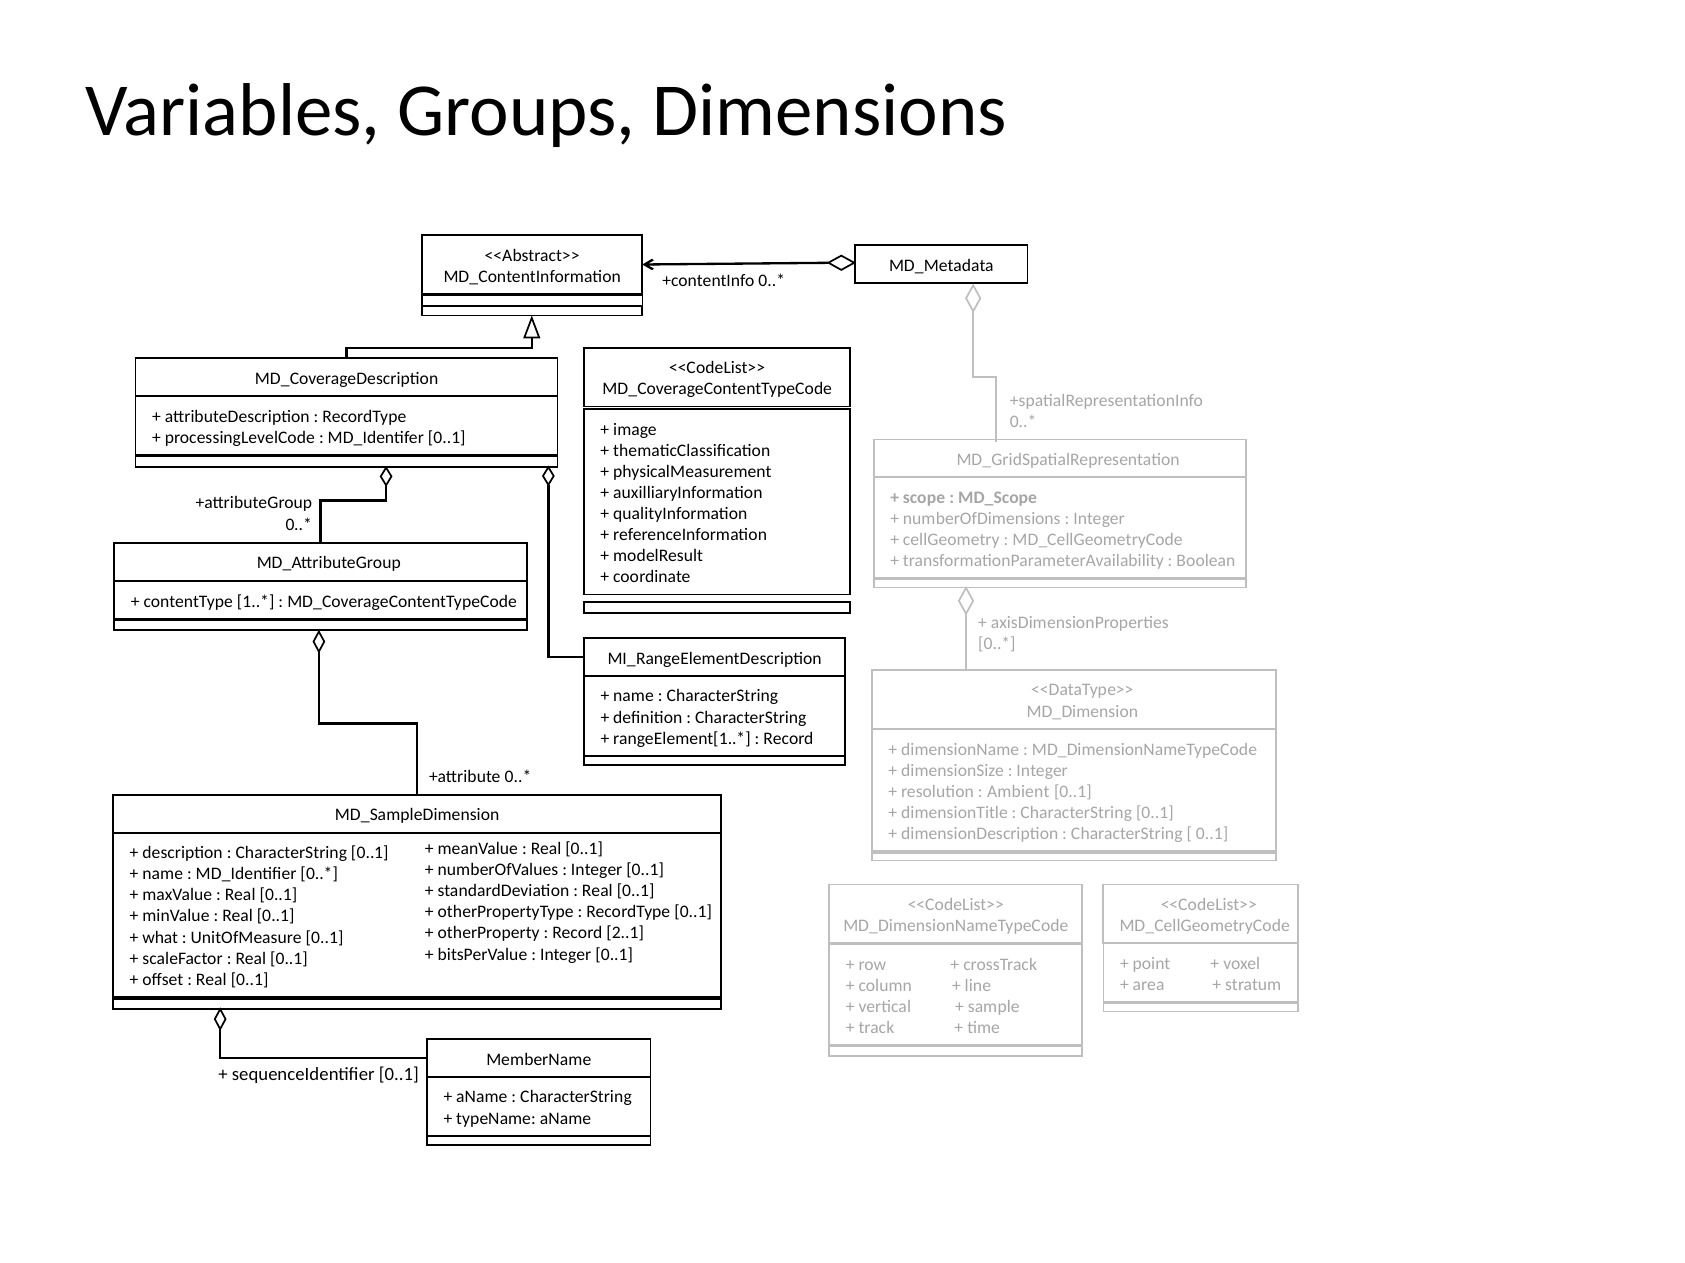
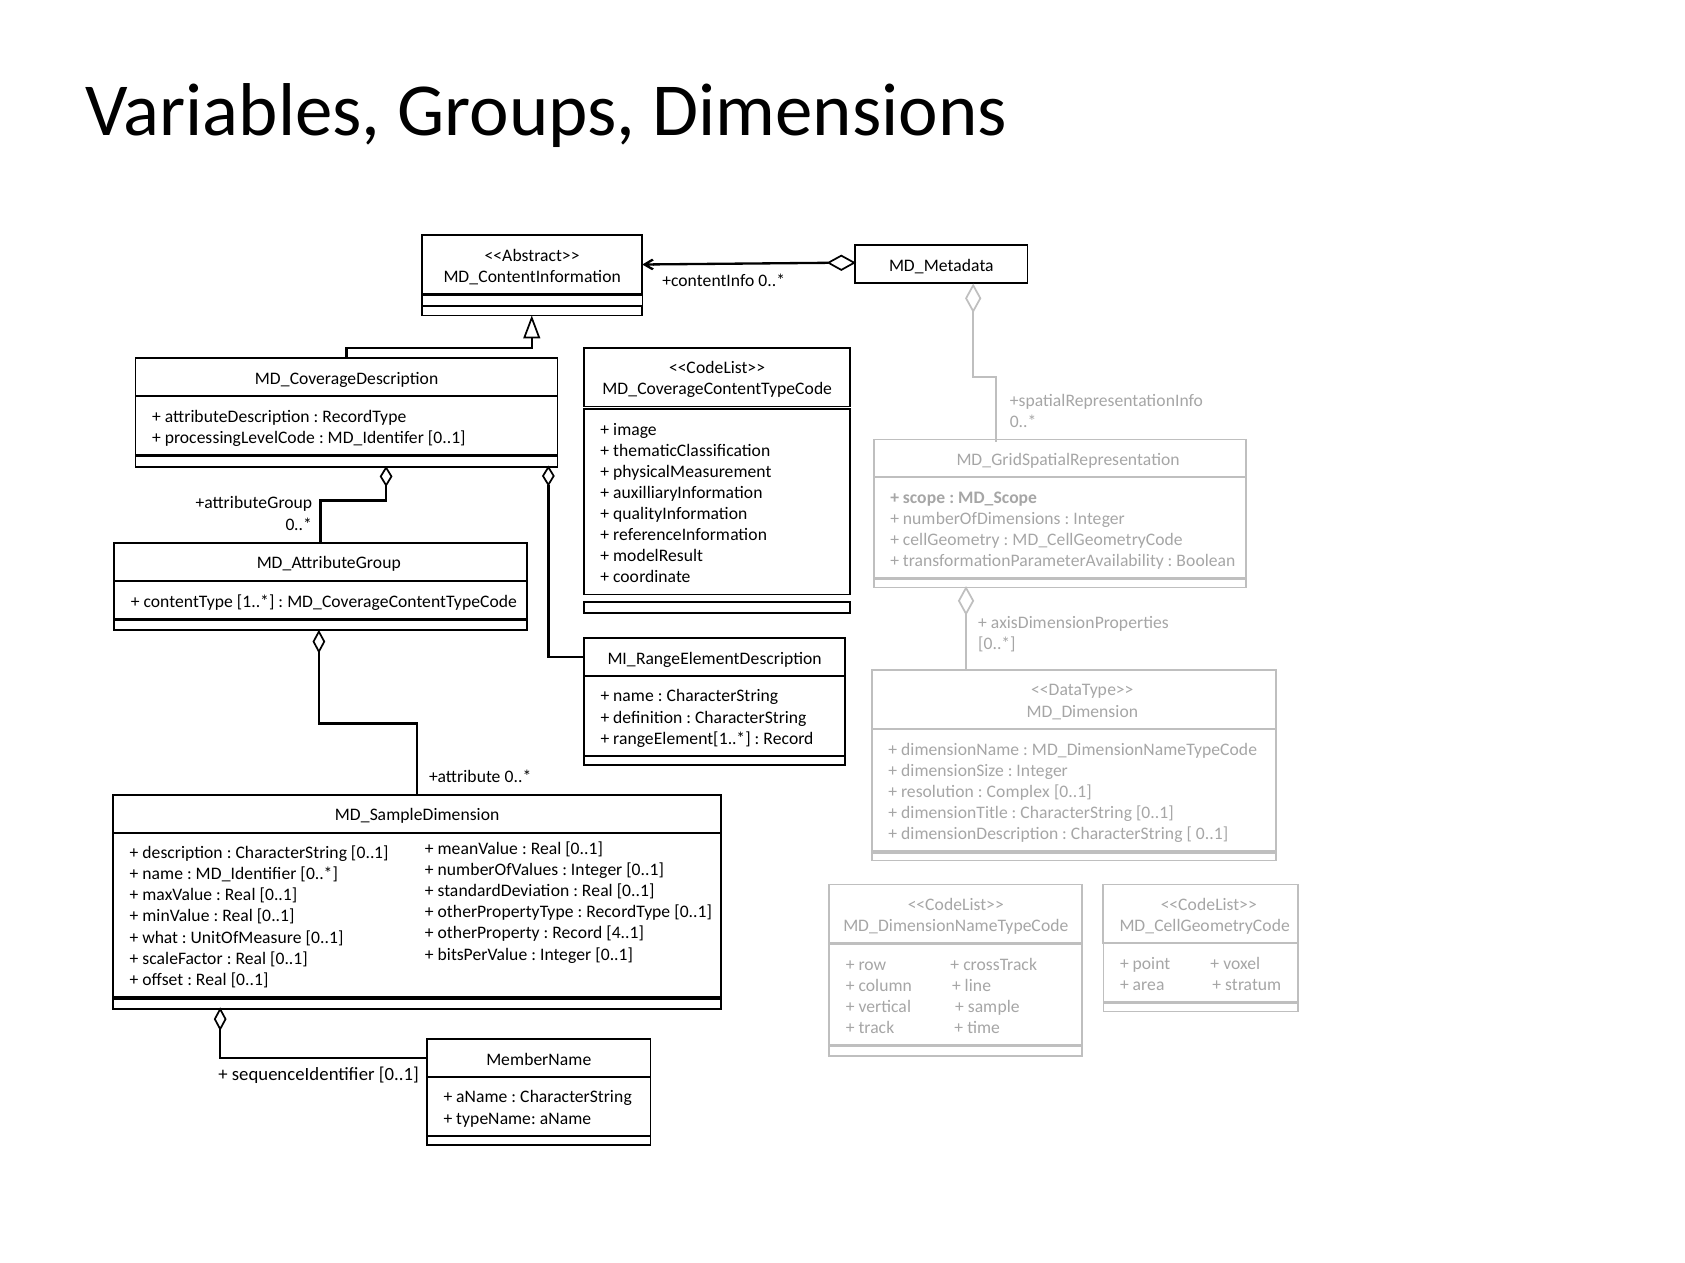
Ambient: Ambient -> Complex
2..1: 2..1 -> 4..1
